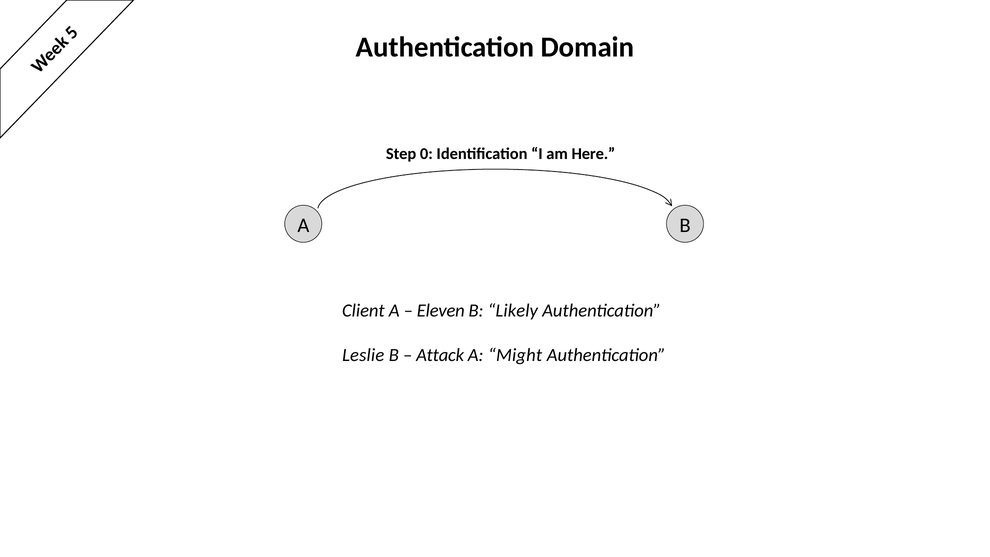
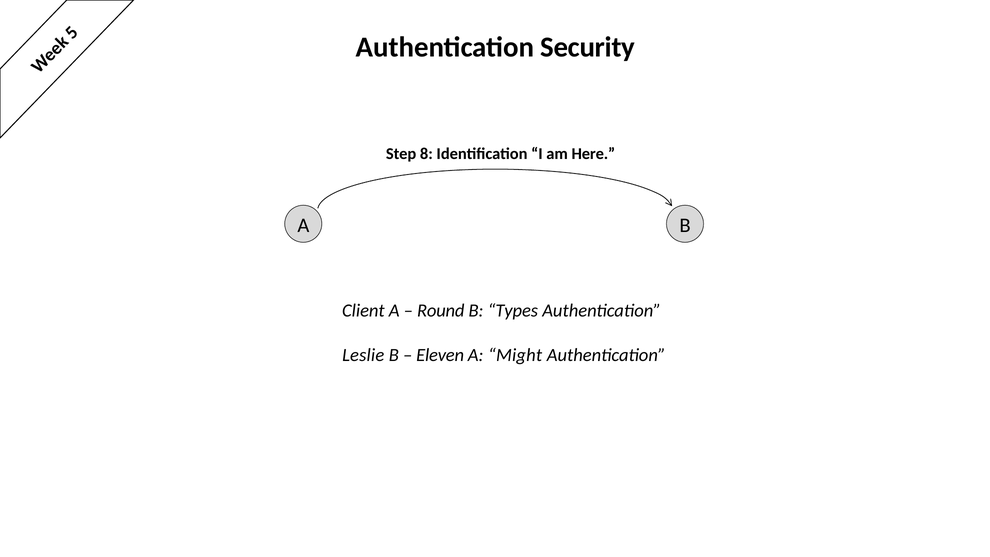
Domain: Domain -> Security
0: 0 -> 8
Eleven: Eleven -> Round
Likely: Likely -> Types
Attack: Attack -> Eleven
